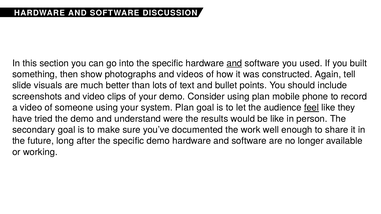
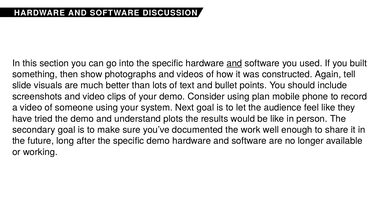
system Plan: Plan -> Next
feel underline: present -> none
were: were -> plots
